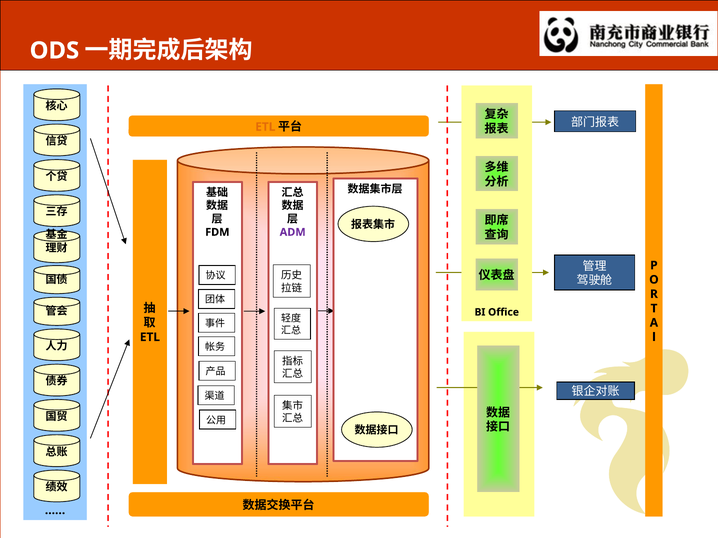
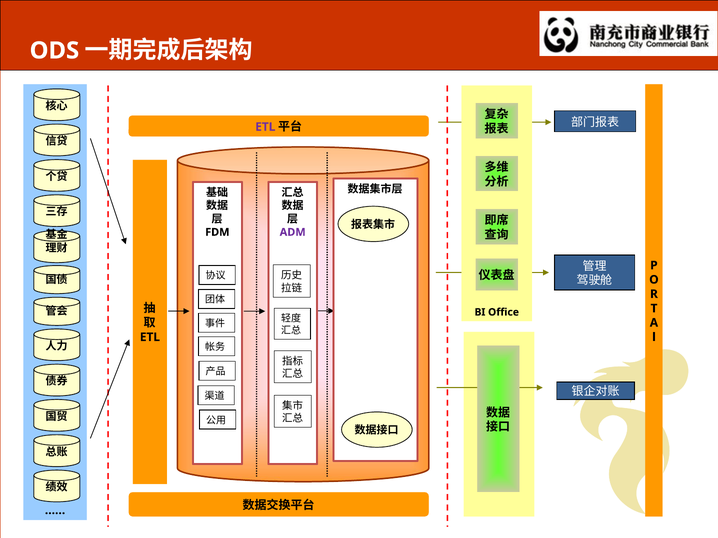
ETL at (265, 127) colour: orange -> purple
